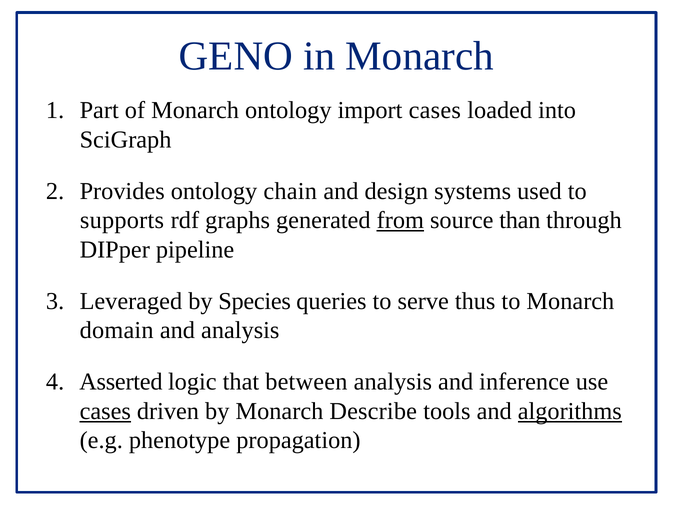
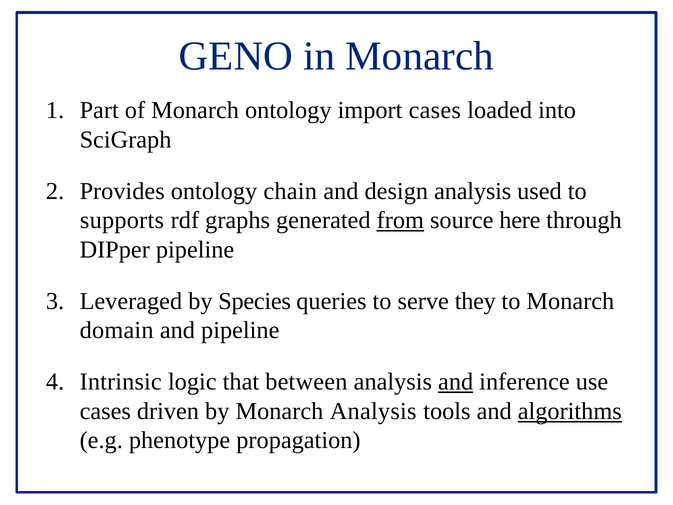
design systems: systems -> analysis
than: than -> here
thus: thus -> they
and analysis: analysis -> pipeline
Asserted: Asserted -> Intrinsic
and at (456, 382) underline: none -> present
cases at (105, 411) underline: present -> none
Monarch Describe: Describe -> Analysis
